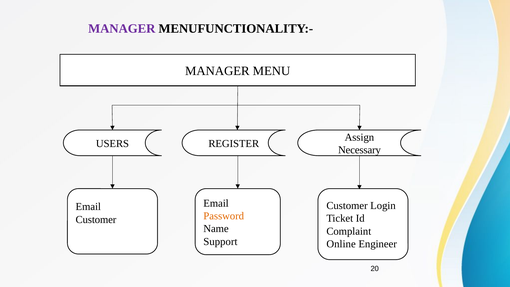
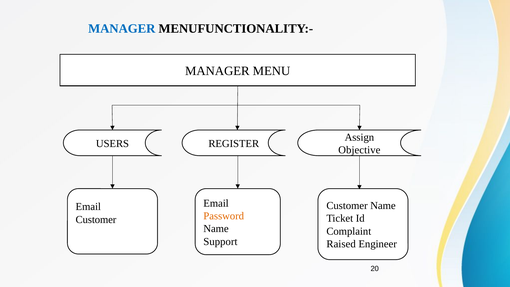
MANAGER at (122, 29) colour: purple -> blue
Necessary: Necessary -> Objective
Customer Login: Login -> Name
Online: Online -> Raised
